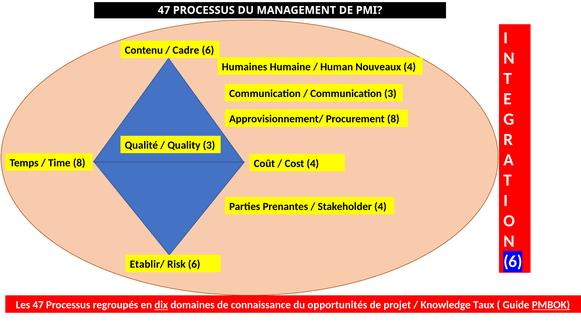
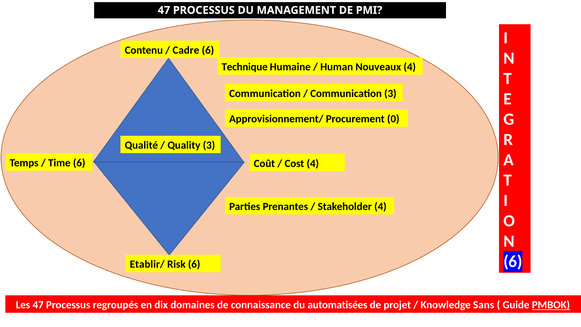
Humaines: Humaines -> Technique
Procurement 8: 8 -> 0
Time 8: 8 -> 6
dix underline: present -> none
opportunités: opportunités -> automatisées
Taux: Taux -> Sans
